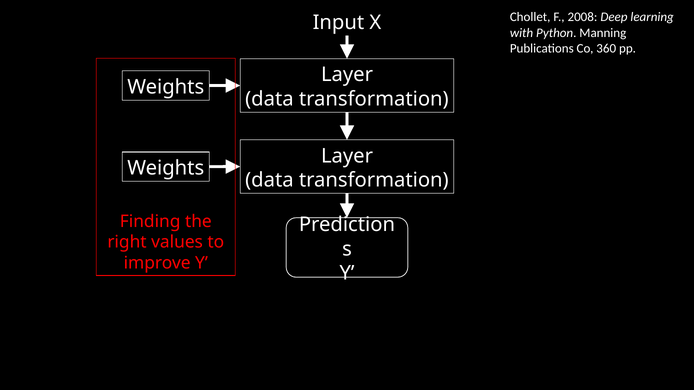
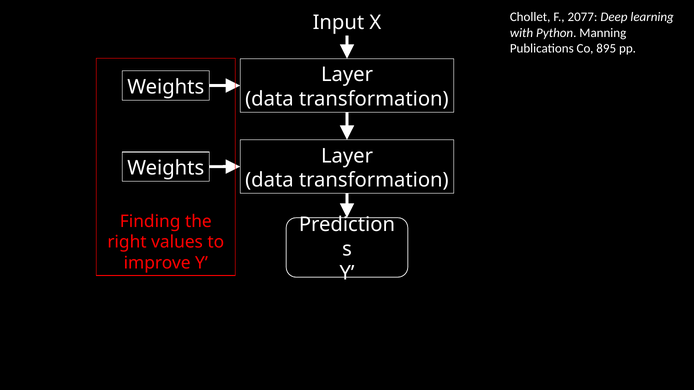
2008: 2008 -> 2077
360: 360 -> 895
